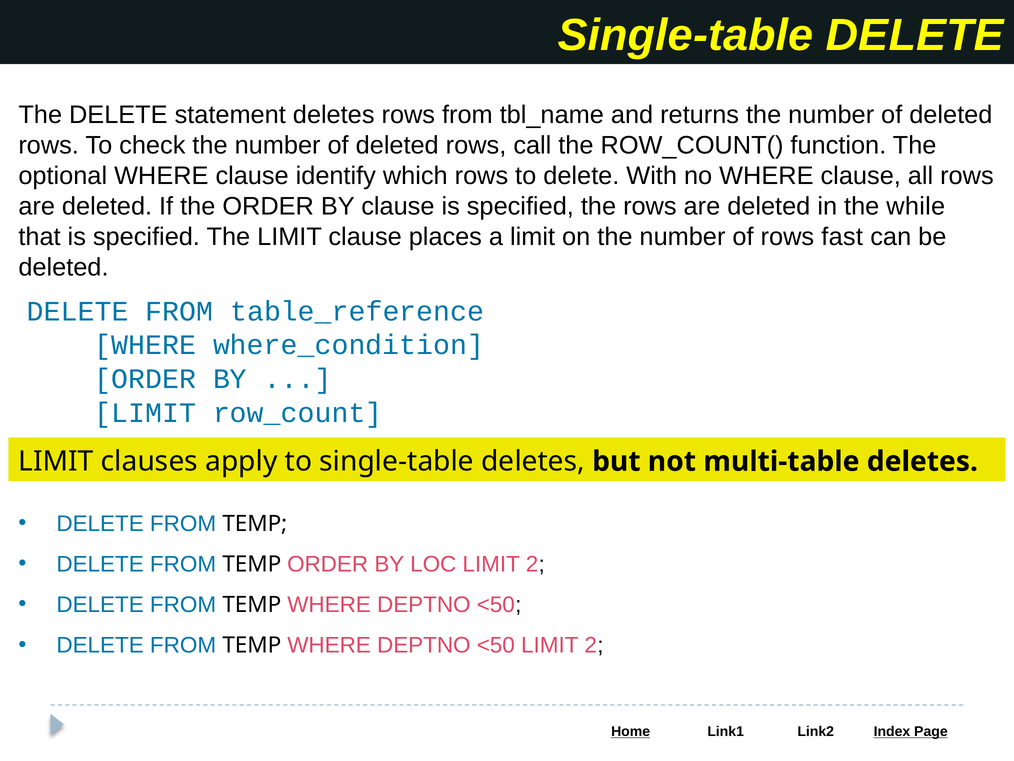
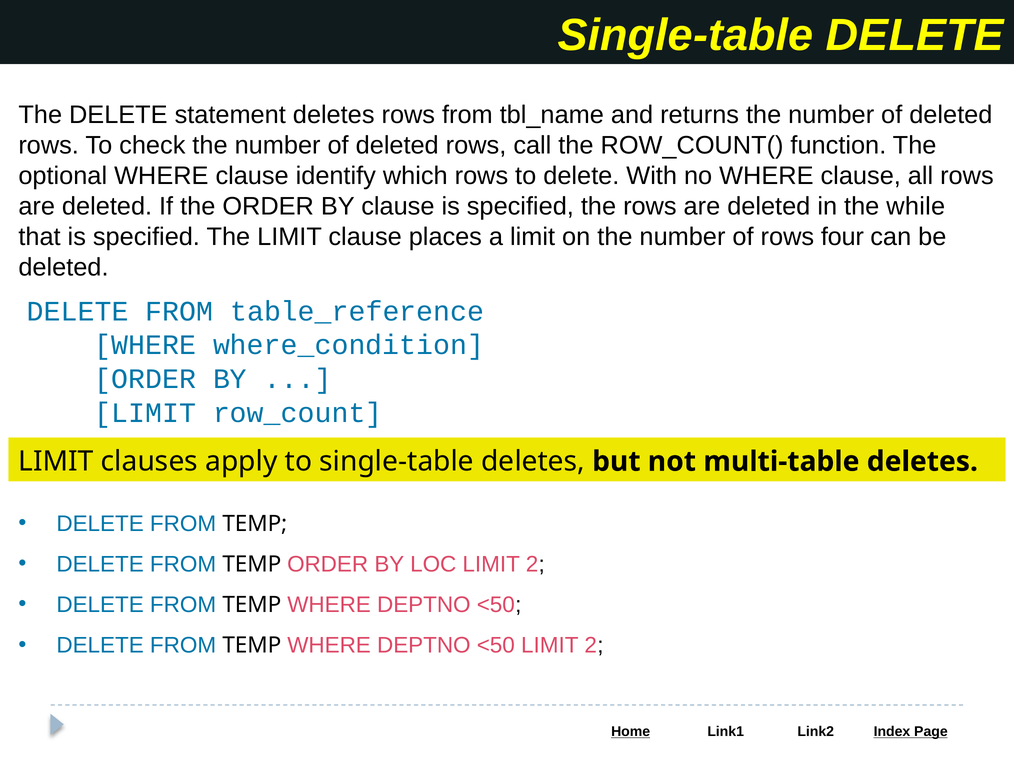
fast: fast -> four
